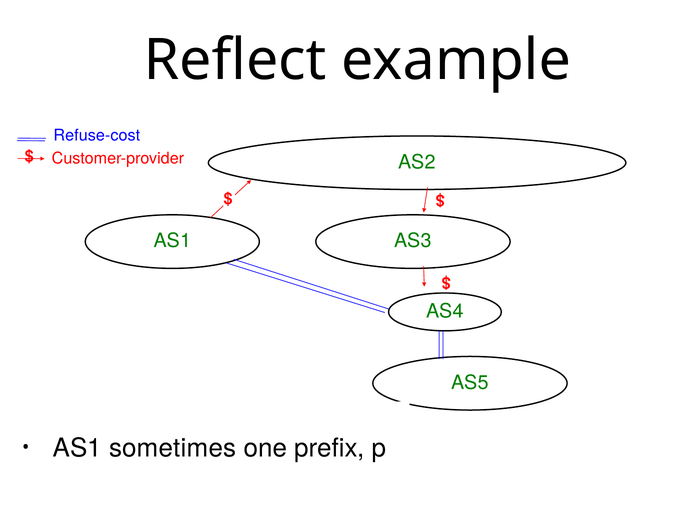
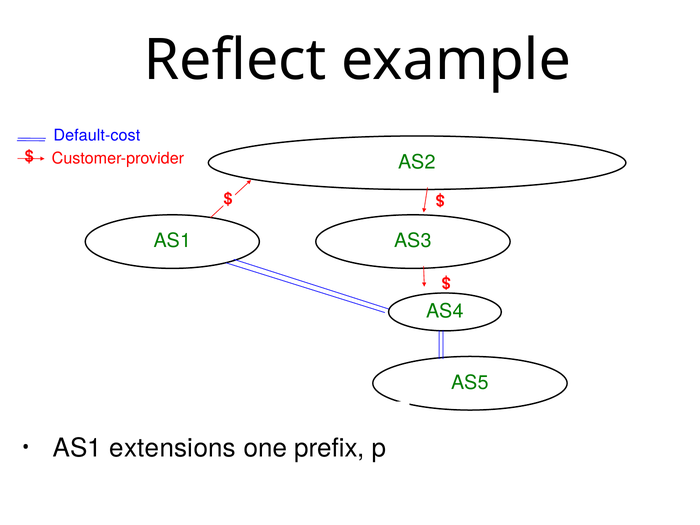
Refuse-cost: Refuse-cost -> Default-cost
sometimes: sometimes -> extensions
